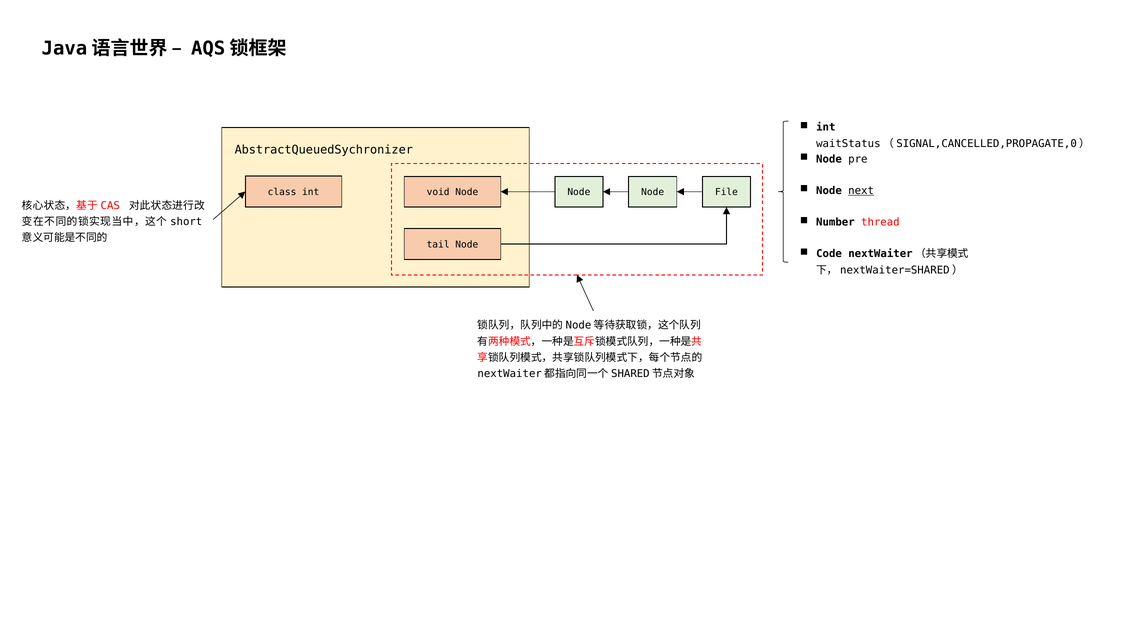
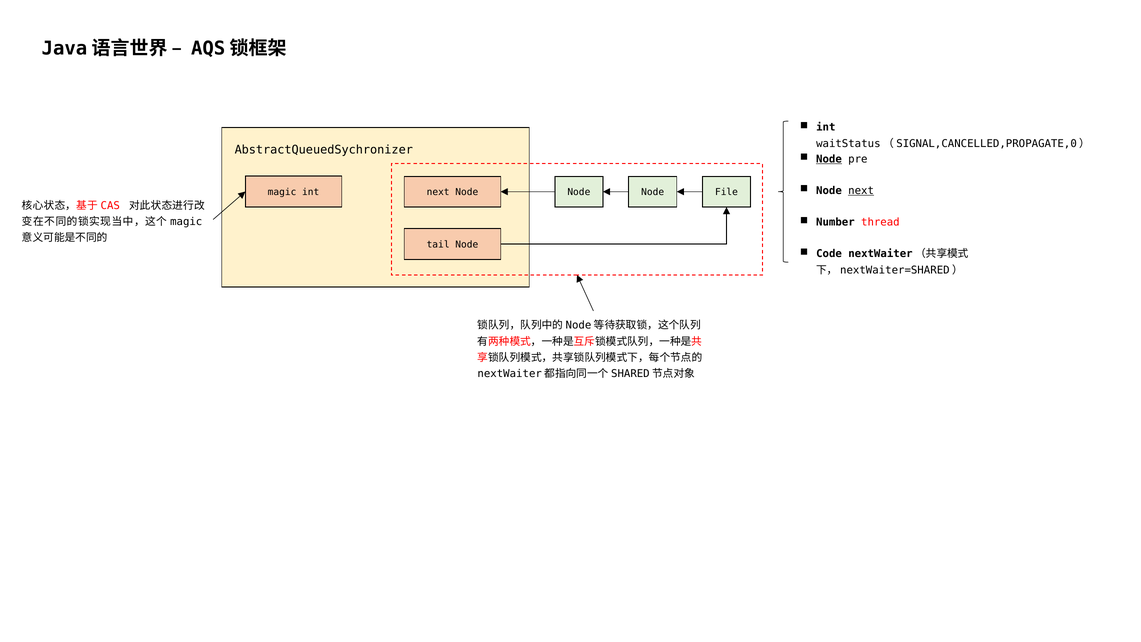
Node at (829, 159) underline: none -> present
class at (282, 192): class -> magic
void at (438, 192): void -> next
short at (186, 222): short -> magic
